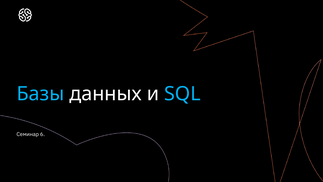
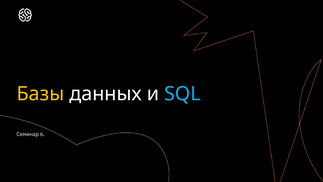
Базы colour: light blue -> yellow
